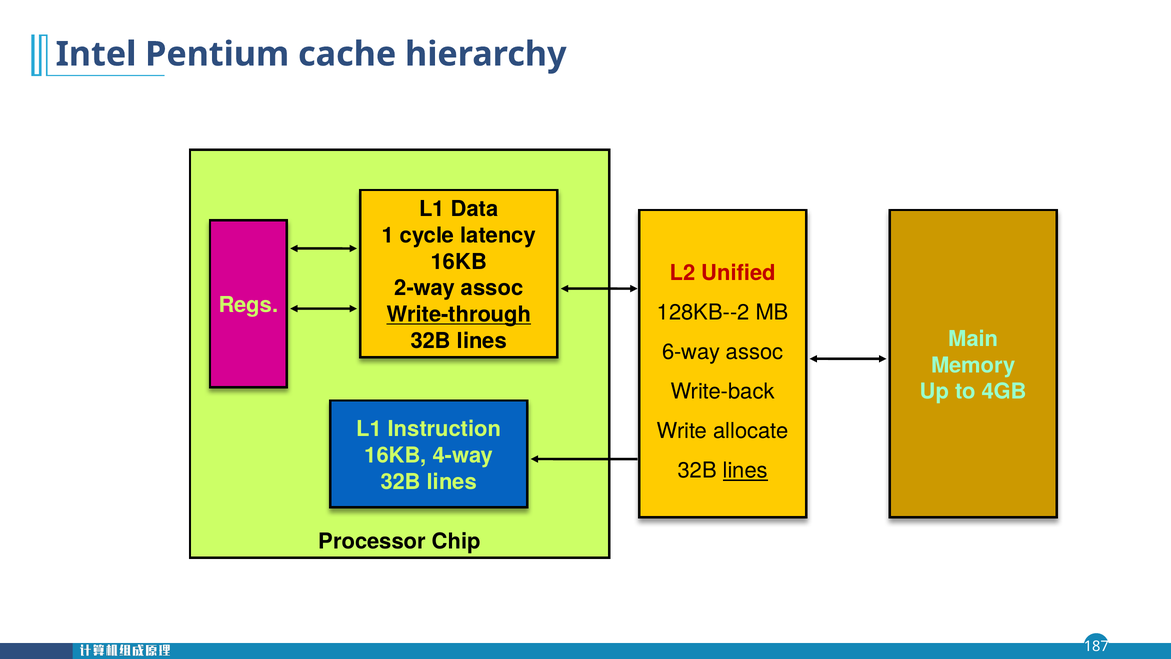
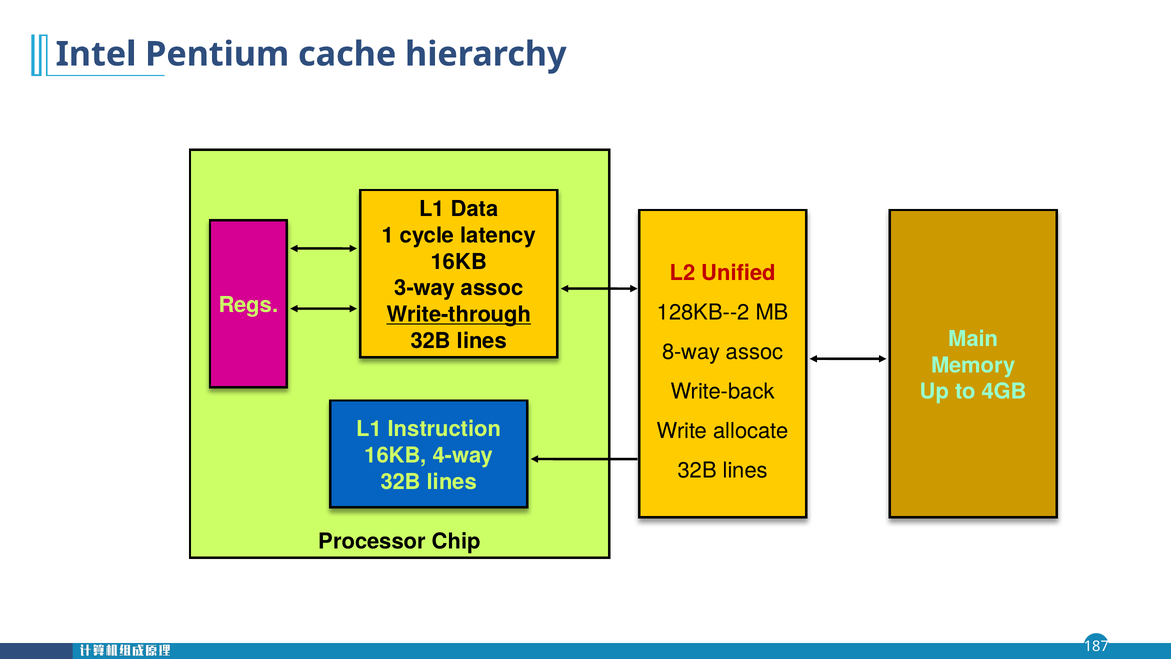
2-way: 2-way -> 3-way
6-way: 6-way -> 8-way
lines at (745, 470) underline: present -> none
